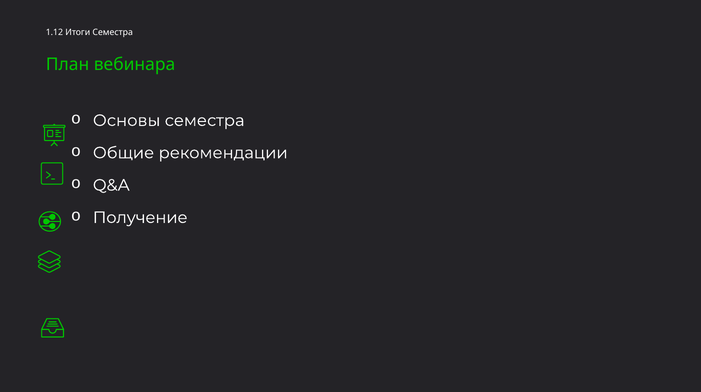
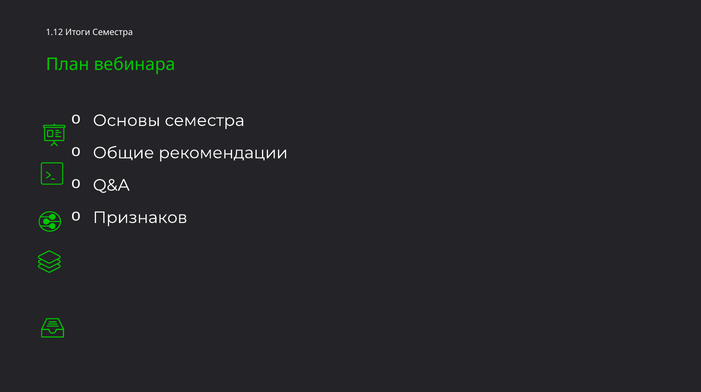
Получение: Получение -> Признаков
